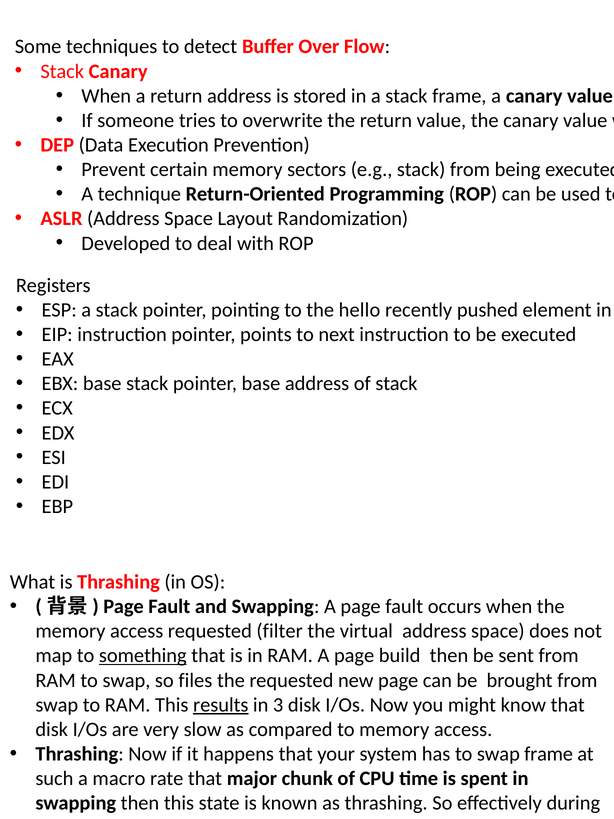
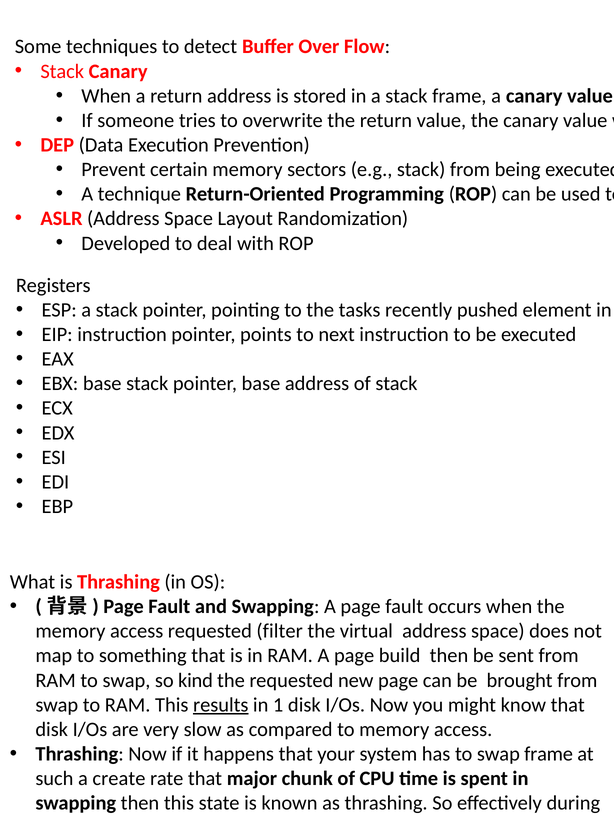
hello: hello -> tasks
something underline: present -> none
files: files -> kind
3: 3 -> 1
macro: macro -> create
